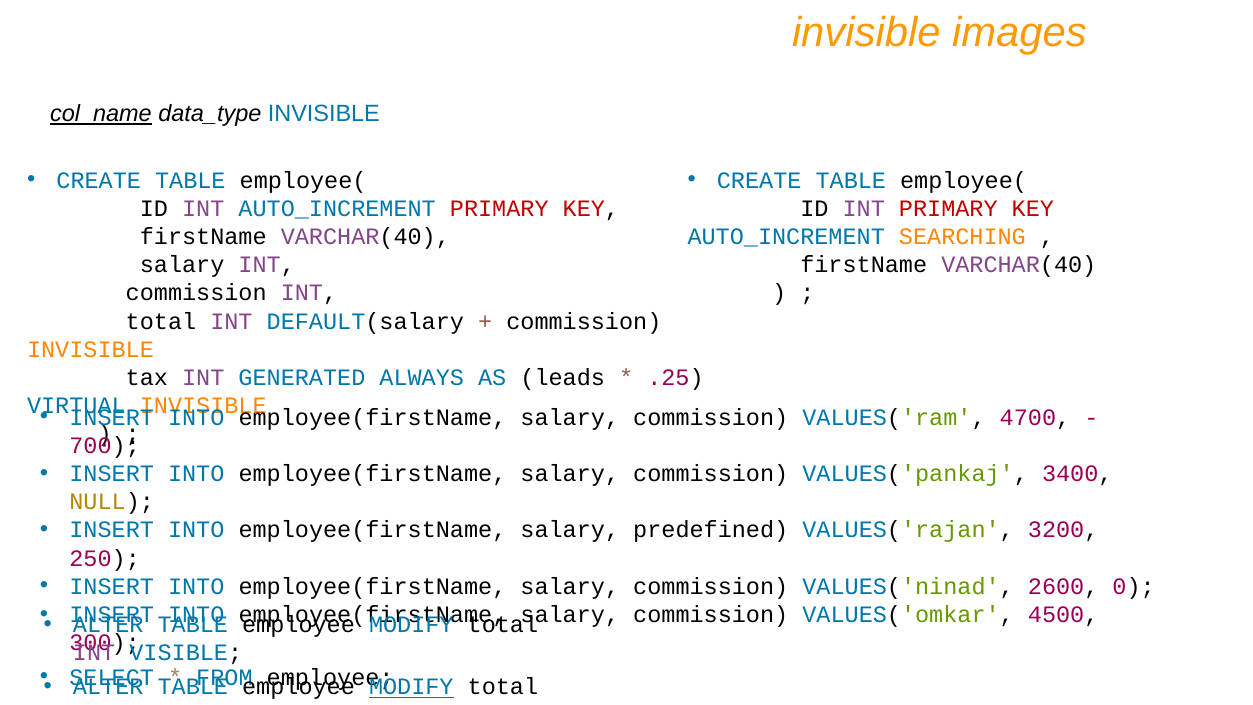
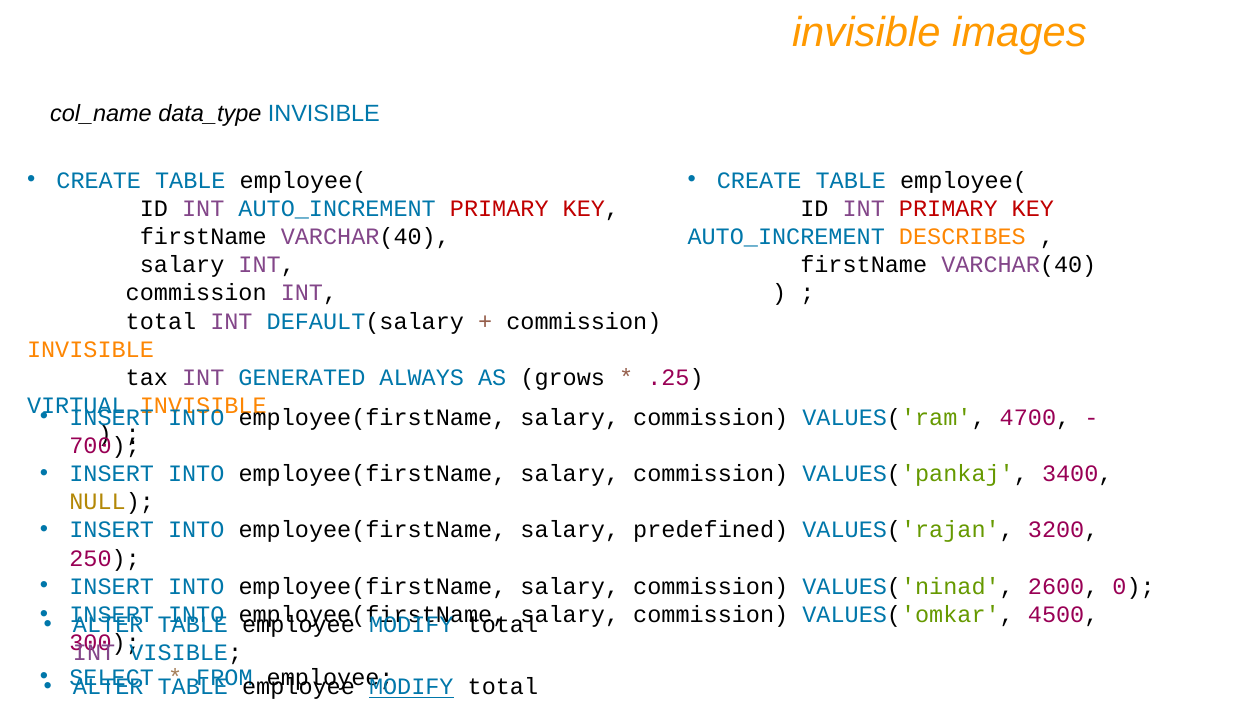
col_name underline: present -> none
SEARCHING: SEARCHING -> DESCRIBES
leads: leads -> grows
